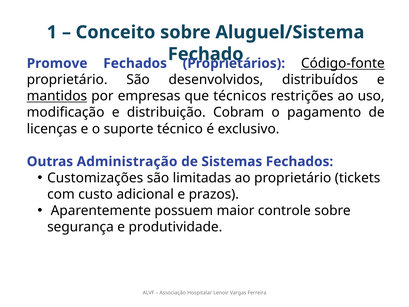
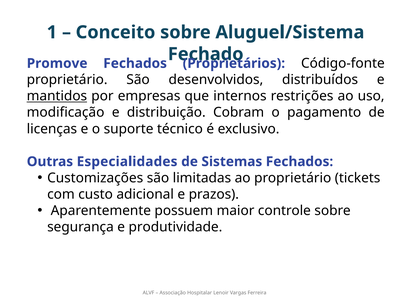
Código-fonte underline: present -> none
técnicos: técnicos -> internos
Administração: Administração -> Especialidades
